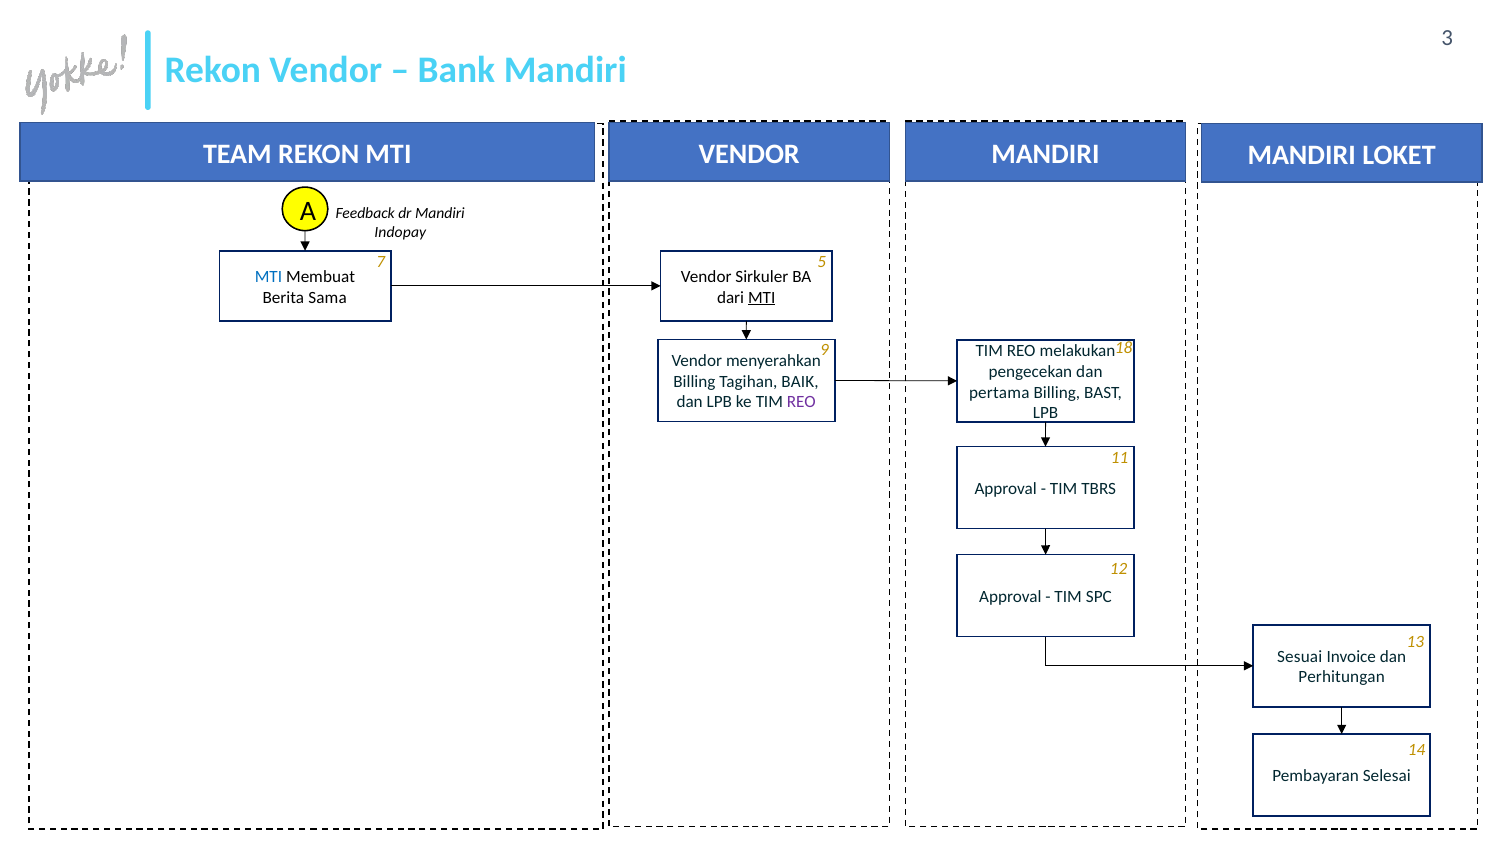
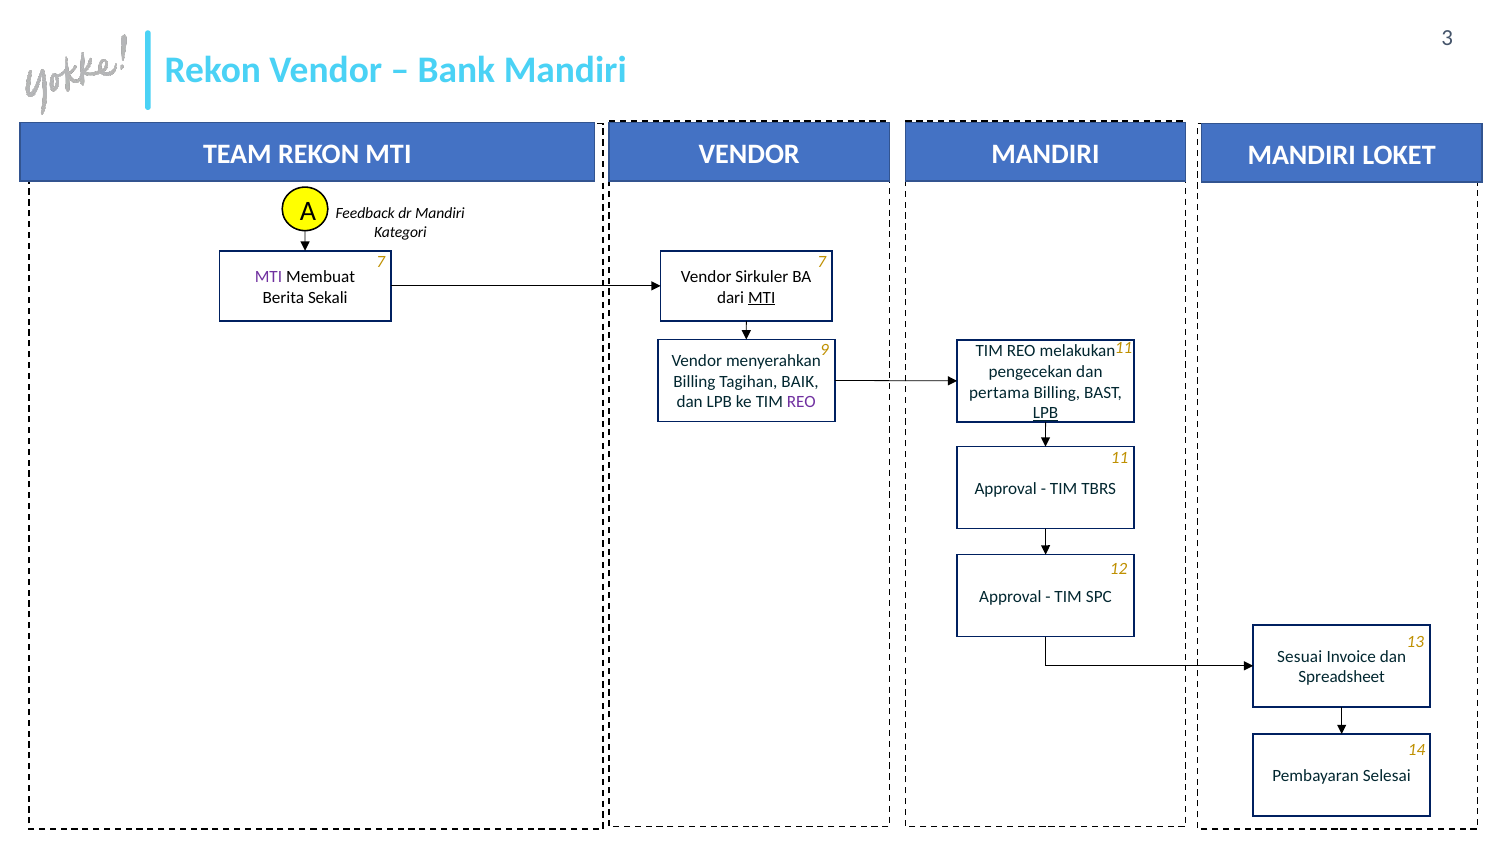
Indopay: Indopay -> Kategori
7 5: 5 -> 7
MTI at (268, 277) colour: blue -> purple
Sama: Sama -> Sekali
9 18: 18 -> 11
LPB at (1046, 413) underline: none -> present
Perhitungan: Perhitungan -> Spreadsheet
